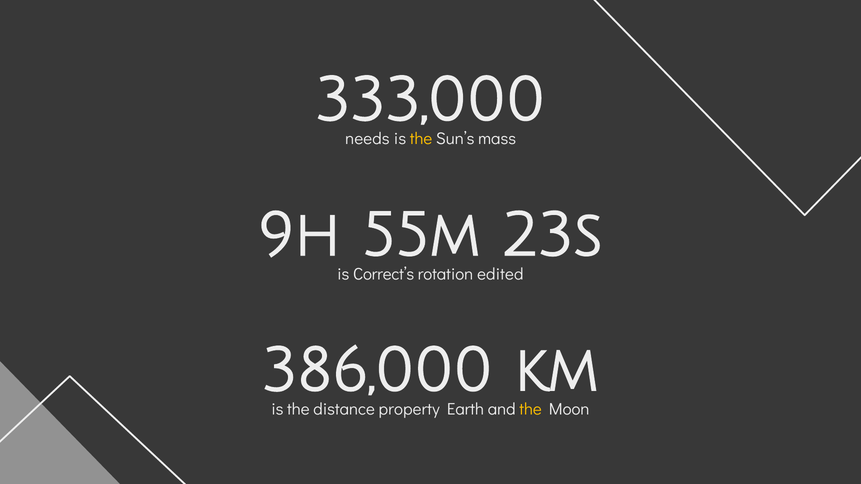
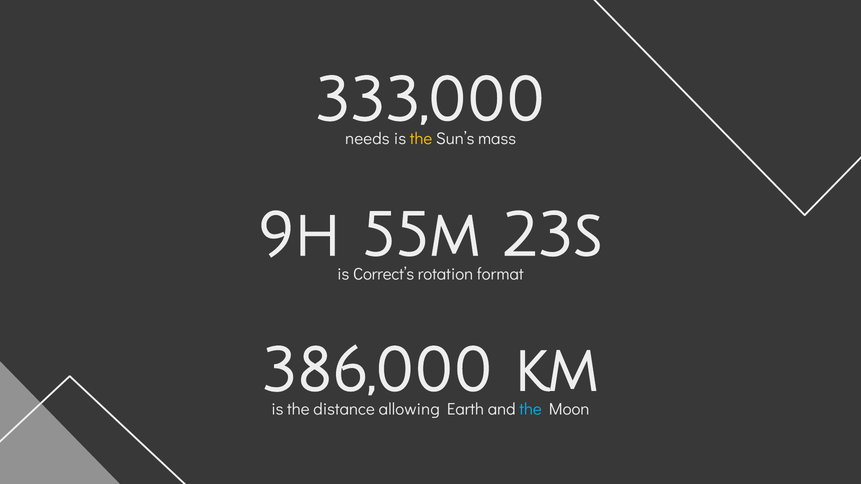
edited: edited -> format
property: property -> allowing
the at (531, 410) colour: yellow -> light blue
